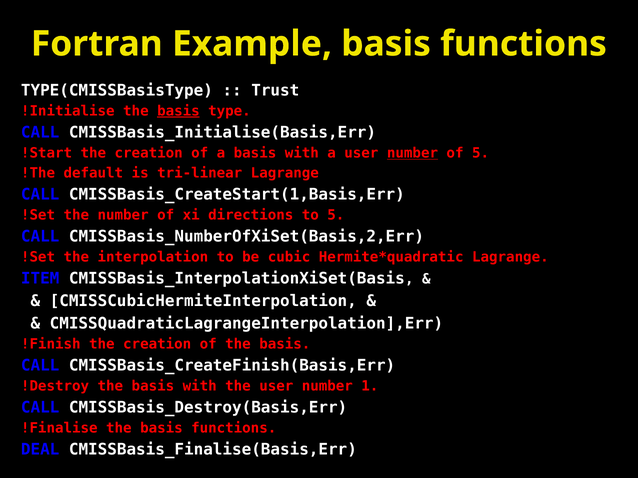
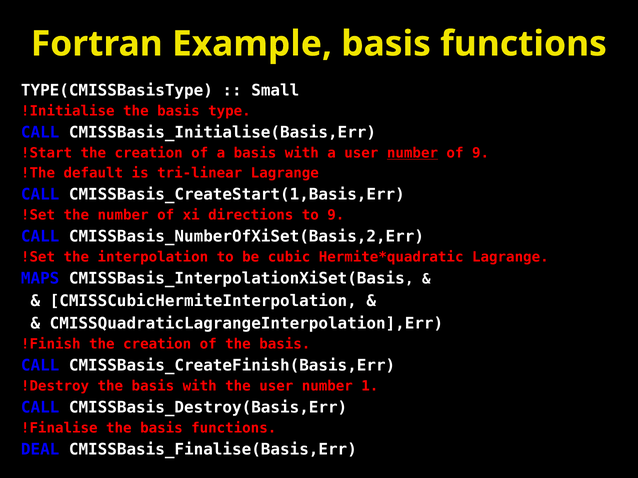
Trust: Trust -> Small
basis at (178, 111) underline: present -> none
of 5: 5 -> 9
to 5: 5 -> 9
ITEM: ITEM -> MAPS
